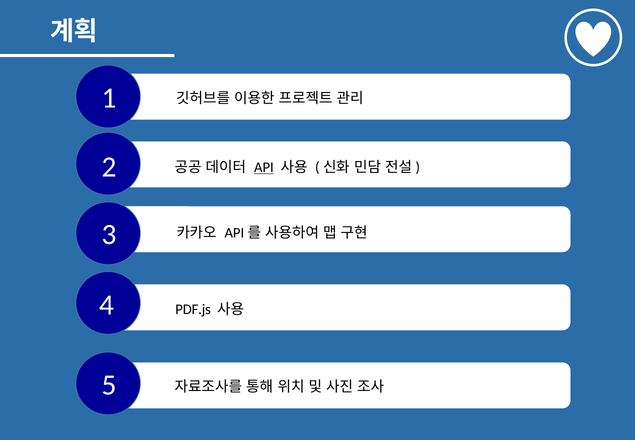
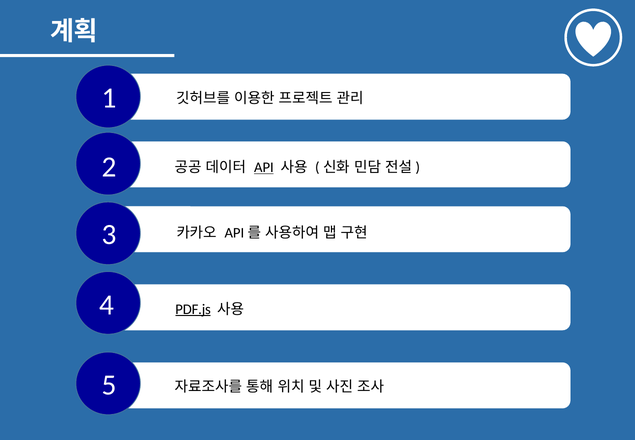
PDF.js underline: none -> present
